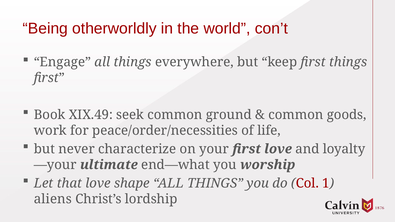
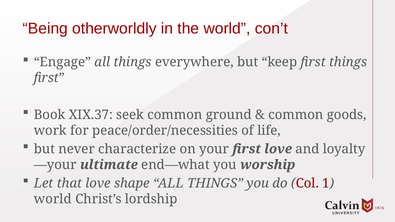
XIX.49: XIX.49 -> XIX.37
aliens at (53, 199): aliens -> world
